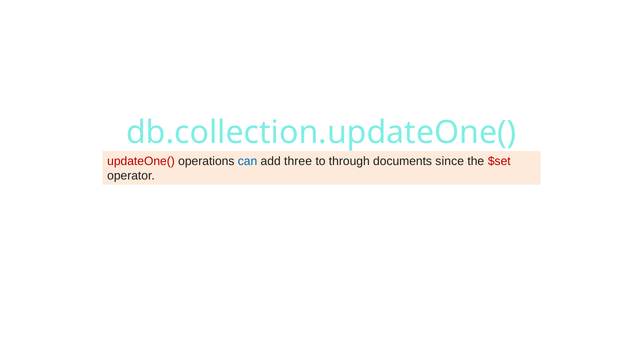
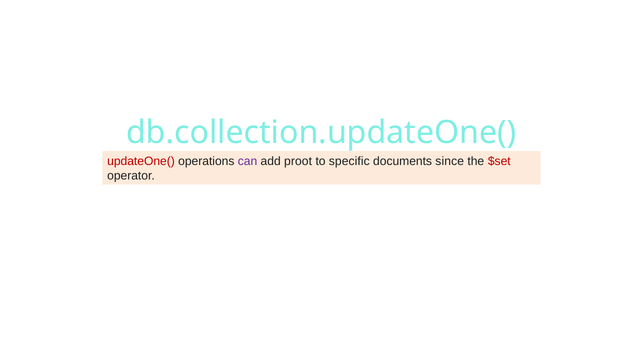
can colour: blue -> purple
three: three -> proot
through: through -> specific
